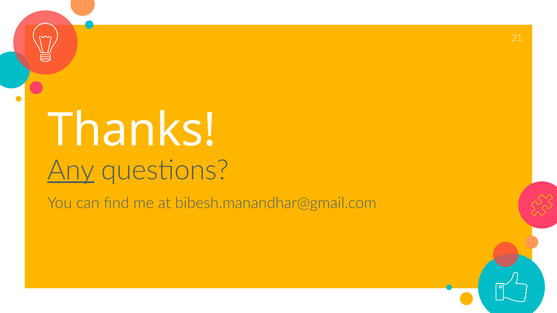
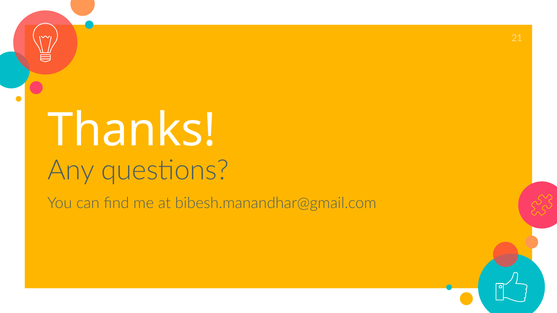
Any underline: present -> none
